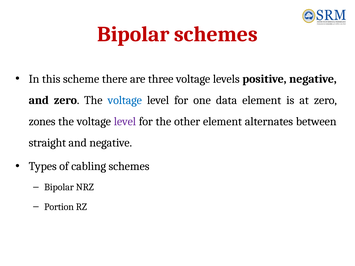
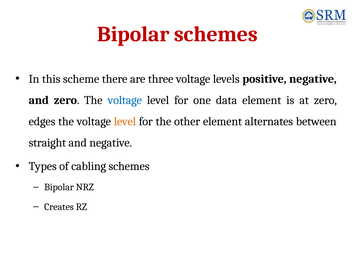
zones: zones -> edges
level at (125, 122) colour: purple -> orange
Portion: Portion -> Creates
